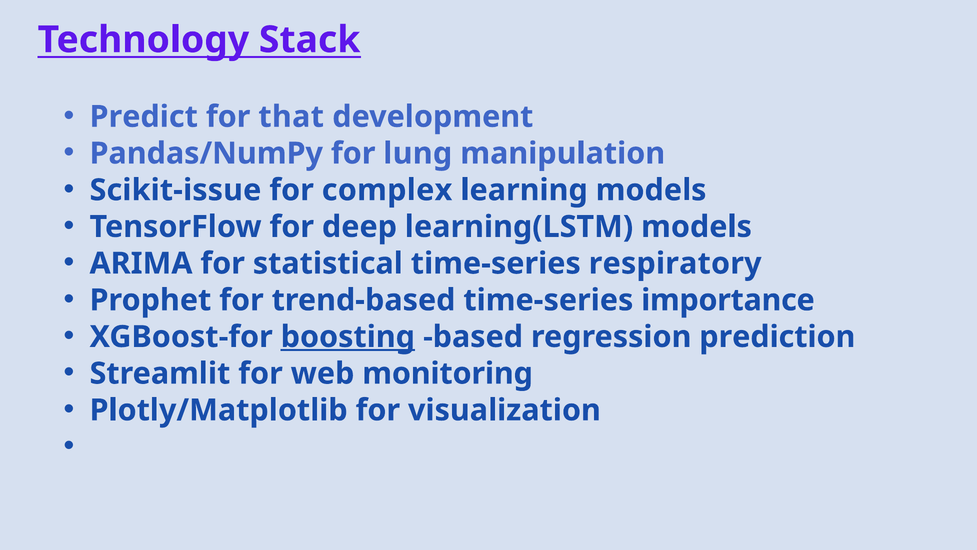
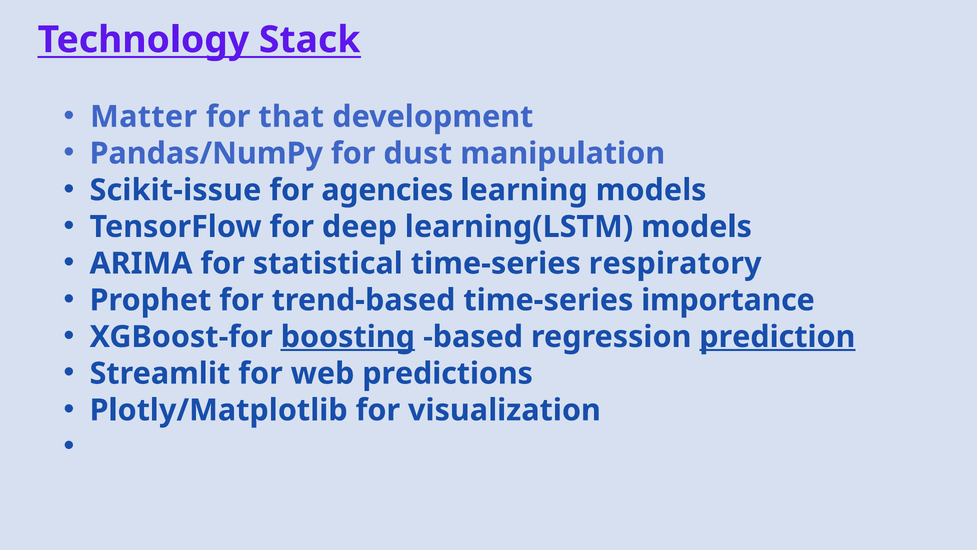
Predict: Predict -> Matter
lung: lung -> dust
complex: complex -> agencies
prediction underline: none -> present
monitoring: monitoring -> predictions
